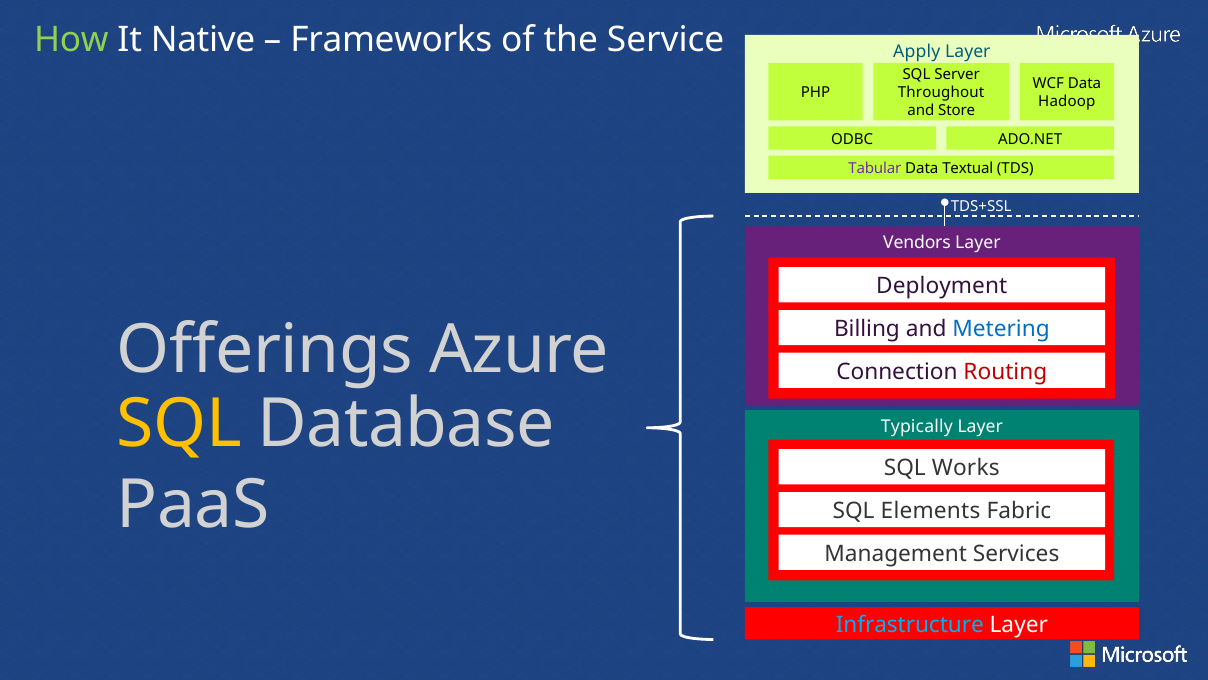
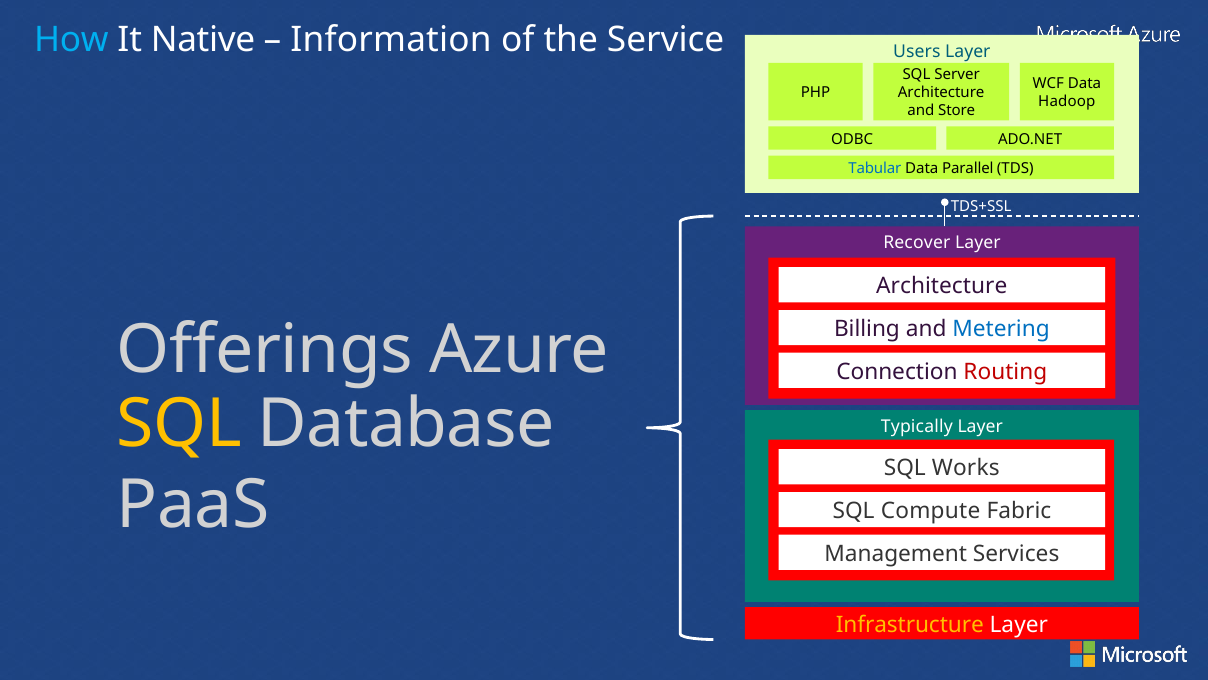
How colour: light green -> light blue
Frameworks: Frameworks -> Information
Apply: Apply -> Users
Throughout at (941, 93): Throughout -> Architecture
Tabular colour: purple -> blue
Textual: Textual -> Parallel
Vendors: Vendors -> Recover
Deployment at (942, 286): Deployment -> Architecture
Elements: Elements -> Compute
Infrastructure colour: light blue -> yellow
